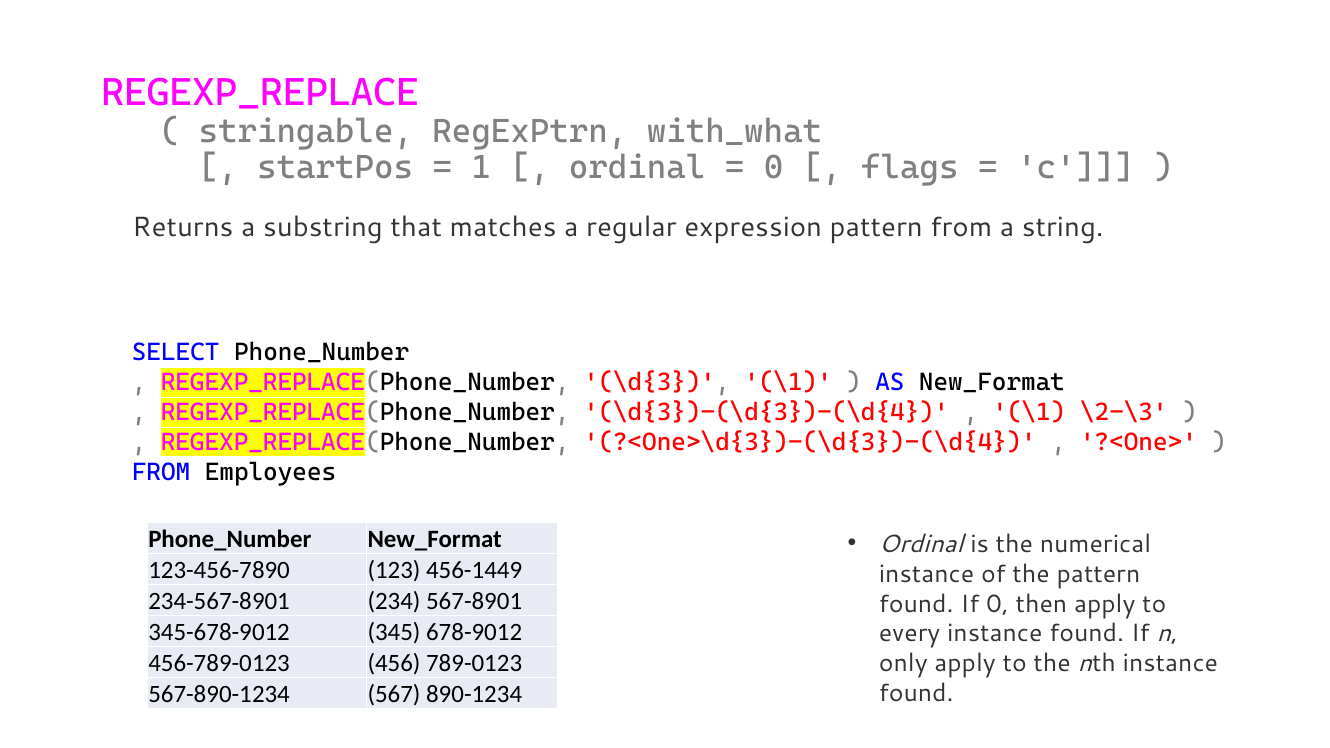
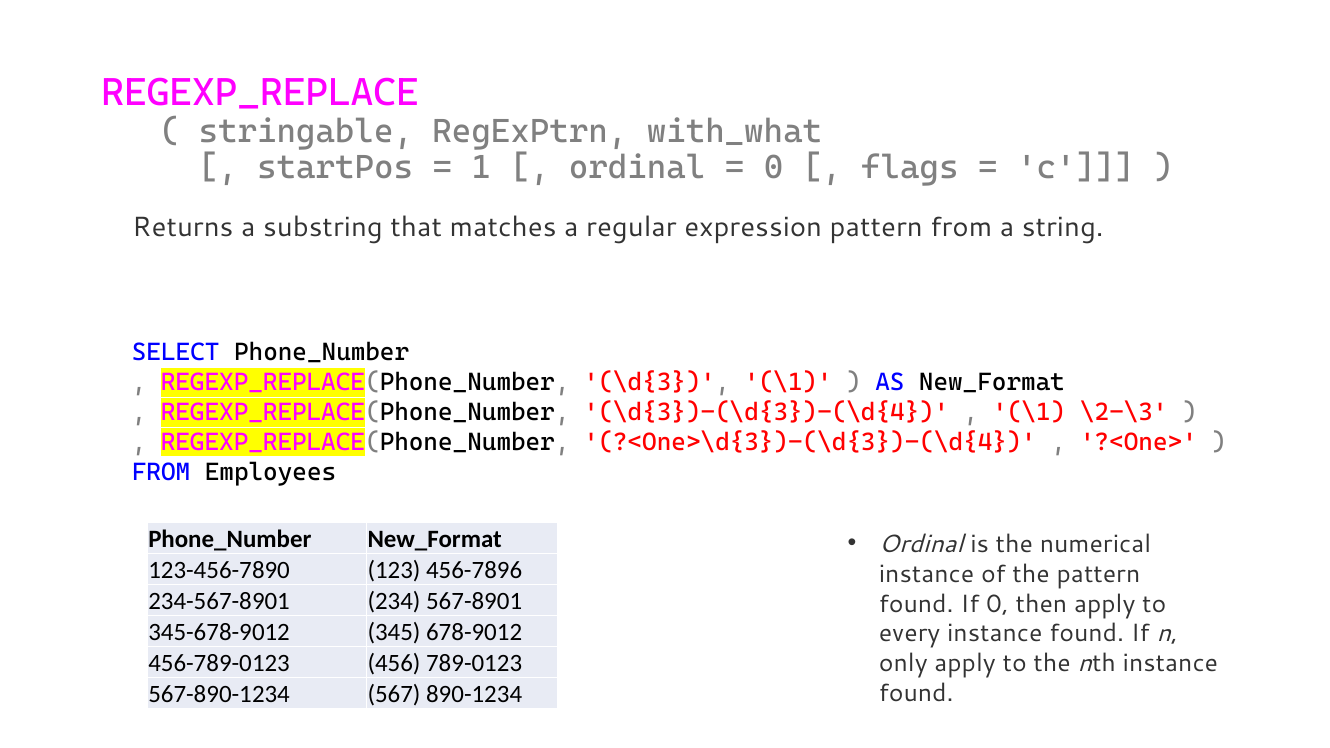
456-1449: 456-1449 -> 456-7896
